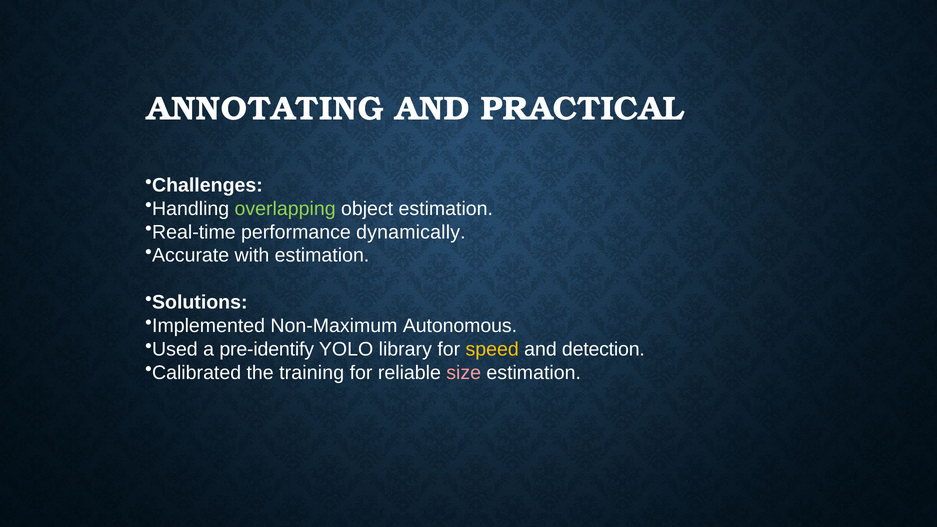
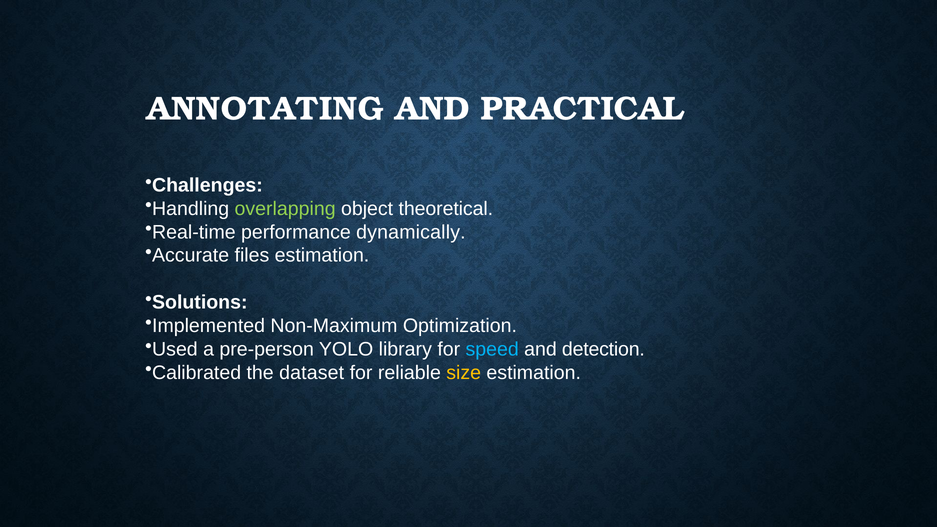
object estimation: estimation -> theoretical
with: with -> files
Autonomous: Autonomous -> Optimization
pre-identify: pre-identify -> pre-person
speed colour: yellow -> light blue
training: training -> dataset
size colour: pink -> yellow
